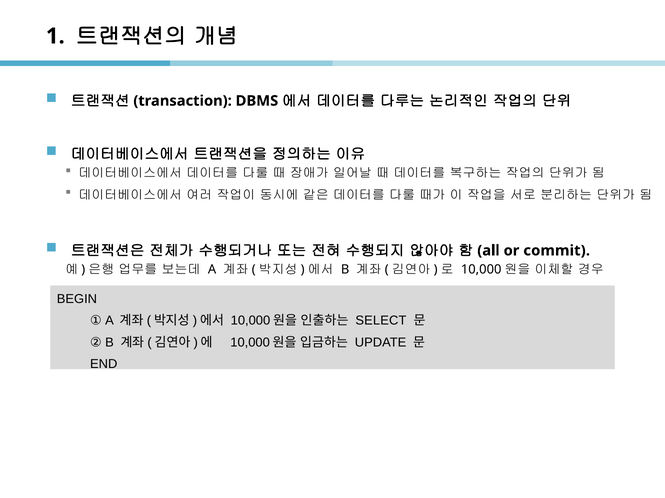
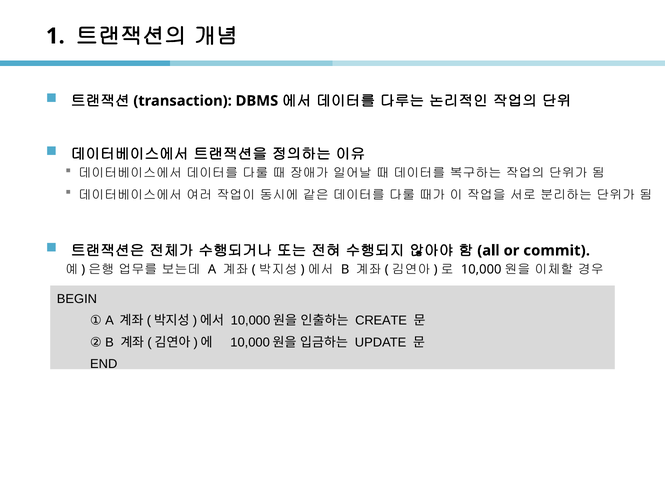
SELECT: SELECT -> CREATE
